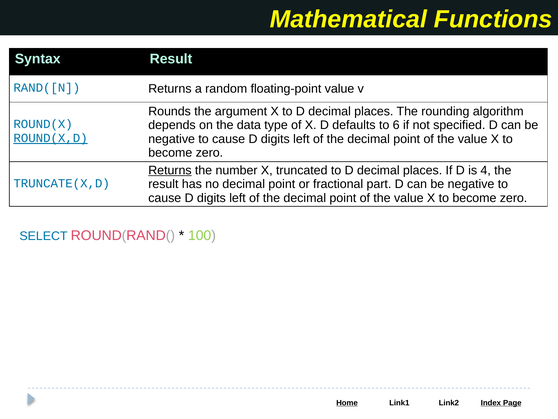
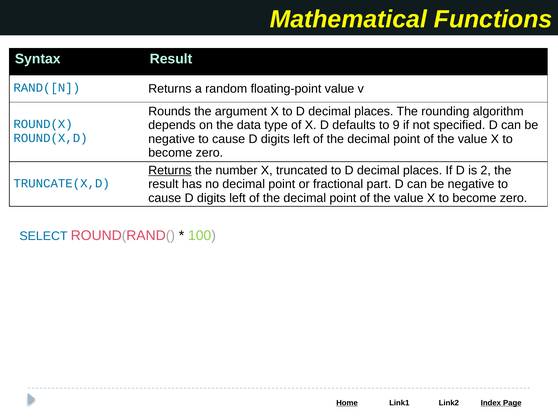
6: 6 -> 9
ROUND(X,D underline: present -> none
4: 4 -> 2
